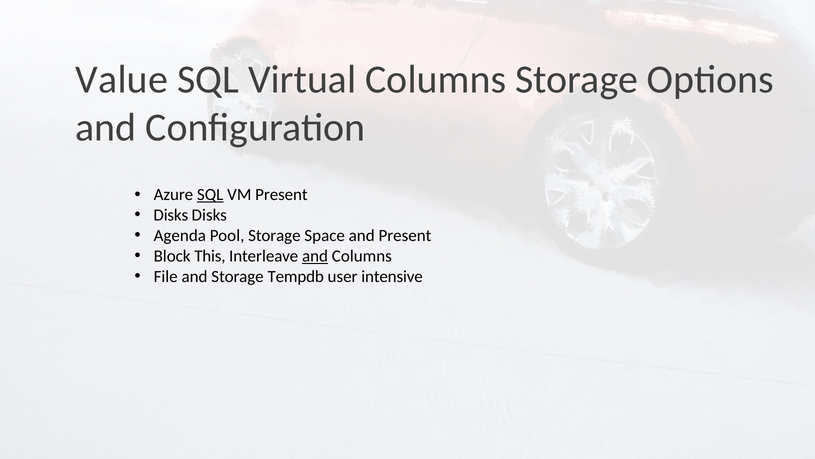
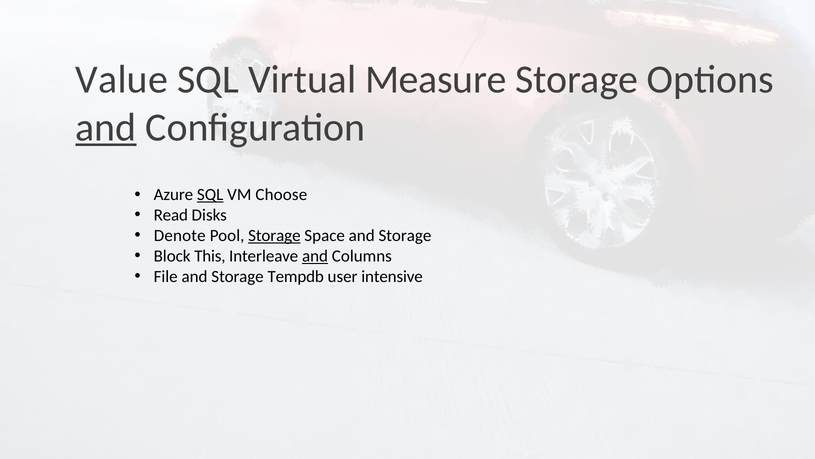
Virtual Columns: Columns -> Measure
and at (106, 127) underline: none -> present
VM Present: Present -> Choose
Disks at (171, 215): Disks -> Read
Agenda: Agenda -> Denote
Storage at (274, 235) underline: none -> present
Space and Present: Present -> Storage
